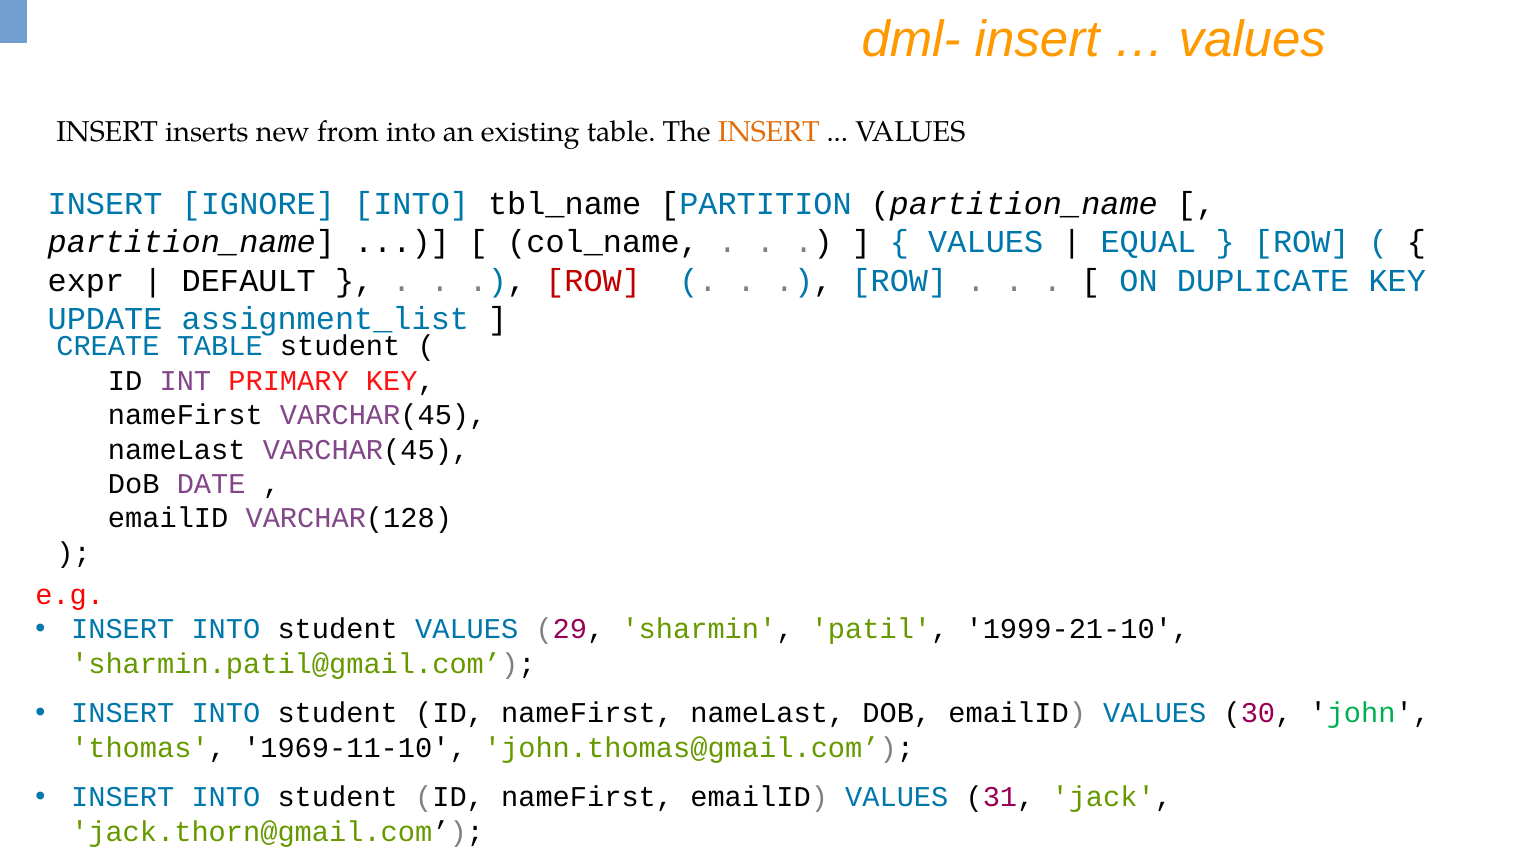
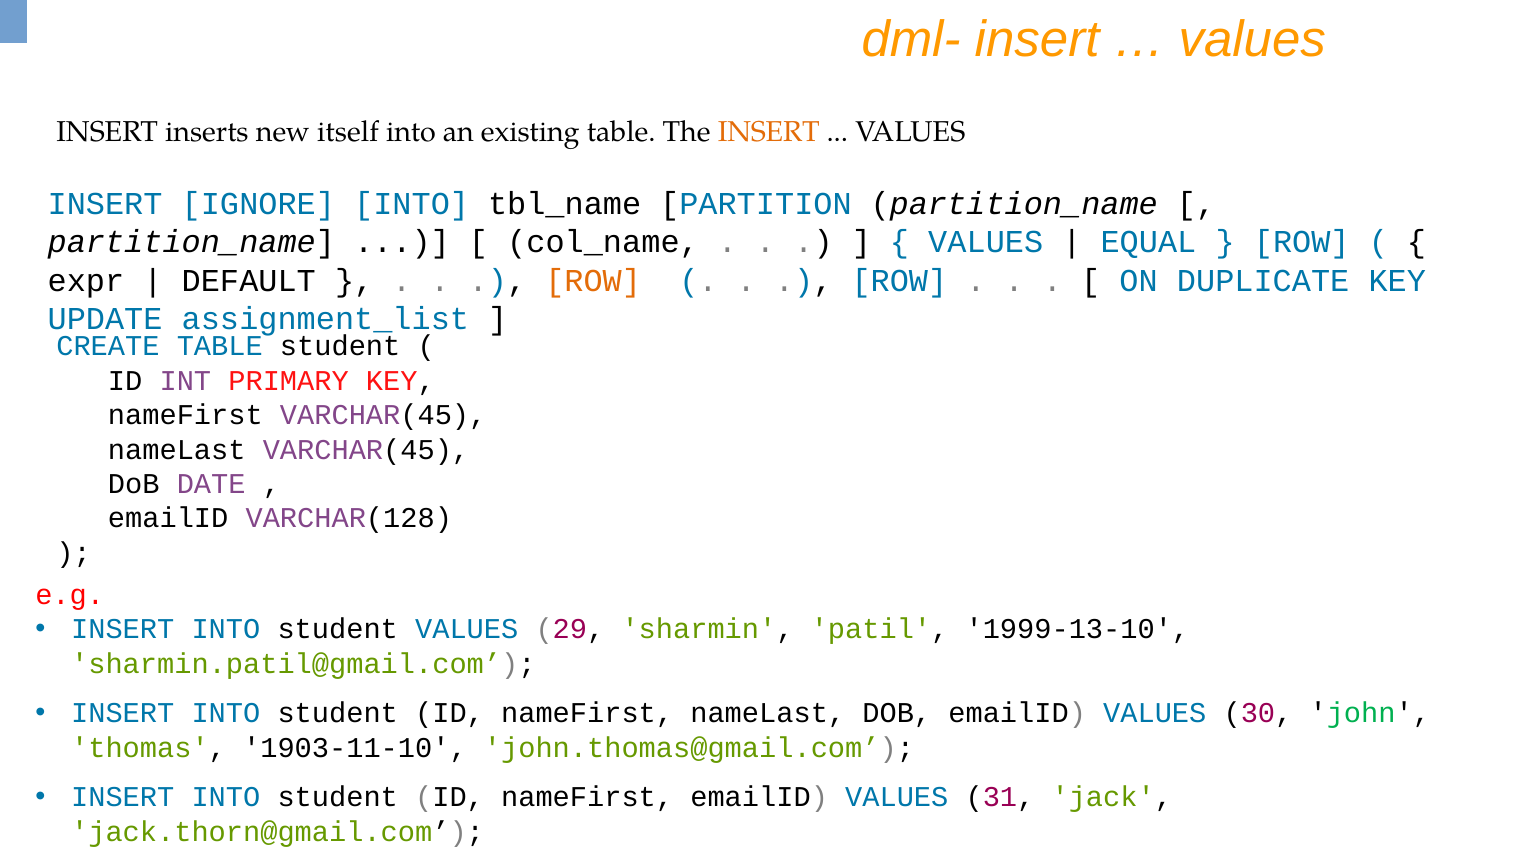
from: from -> itself
ROW at (593, 281) colour: red -> orange
1999-21-10: 1999-21-10 -> 1999-13-10
1969-11-10: 1969-11-10 -> 1903-11-10
